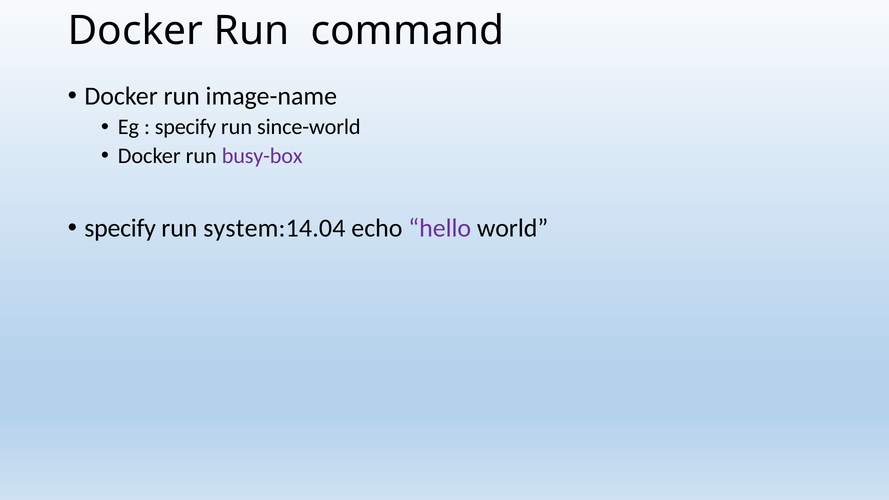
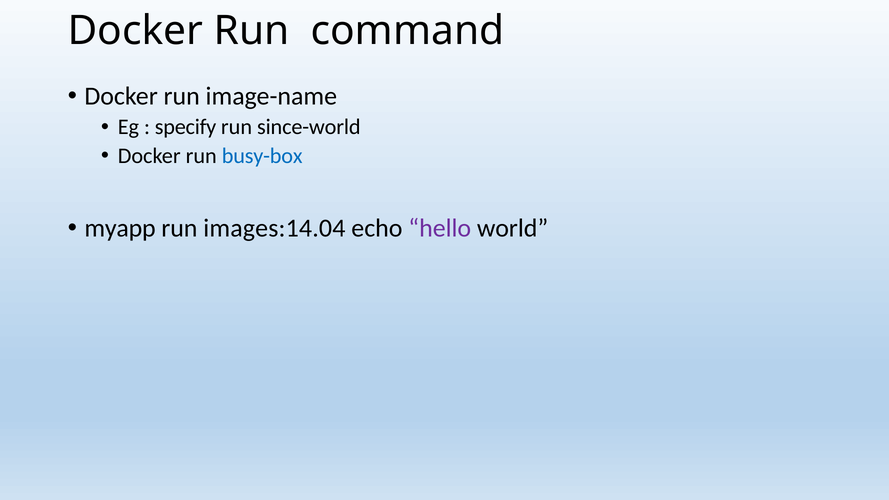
busy-box colour: purple -> blue
specify at (120, 228): specify -> myapp
system:14.04: system:14.04 -> images:14.04
